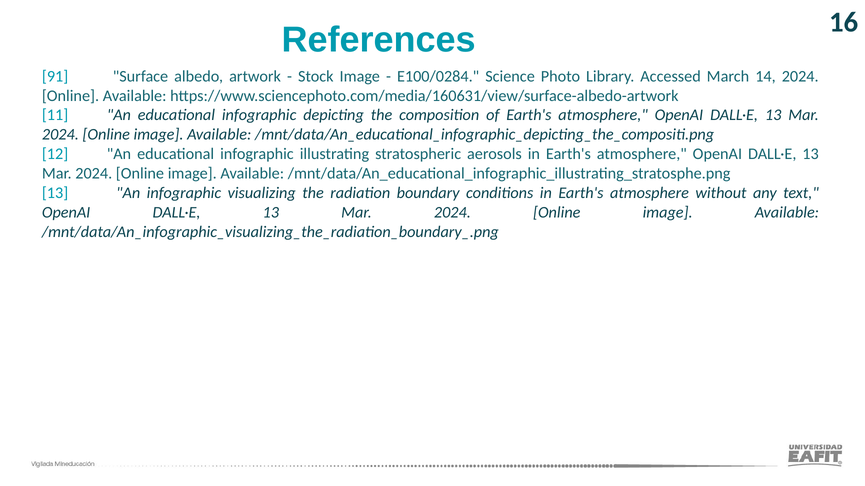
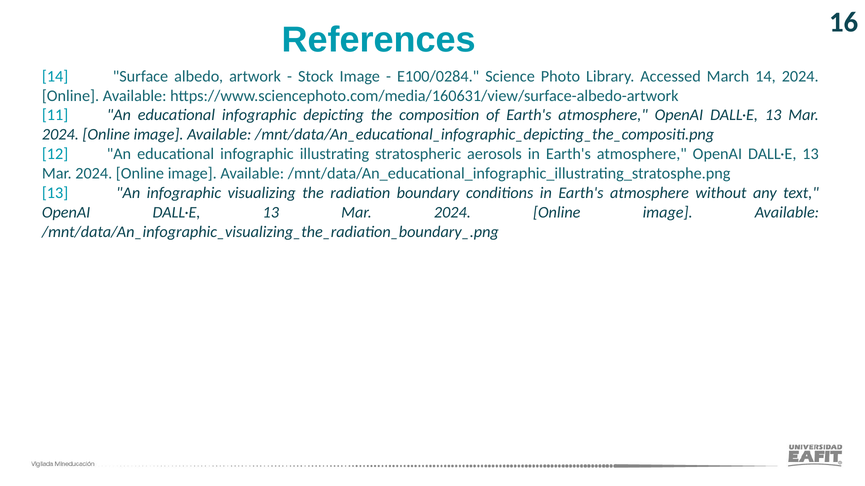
91 at (55, 76): 91 -> 14
